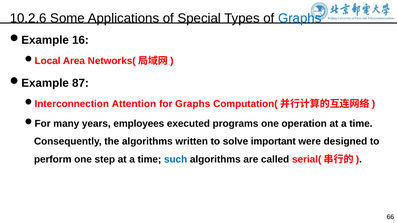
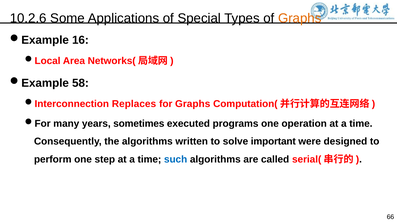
Graphs at (300, 18) colour: blue -> orange
87: 87 -> 58
Attention: Attention -> Replaces
employees: employees -> sometimes
